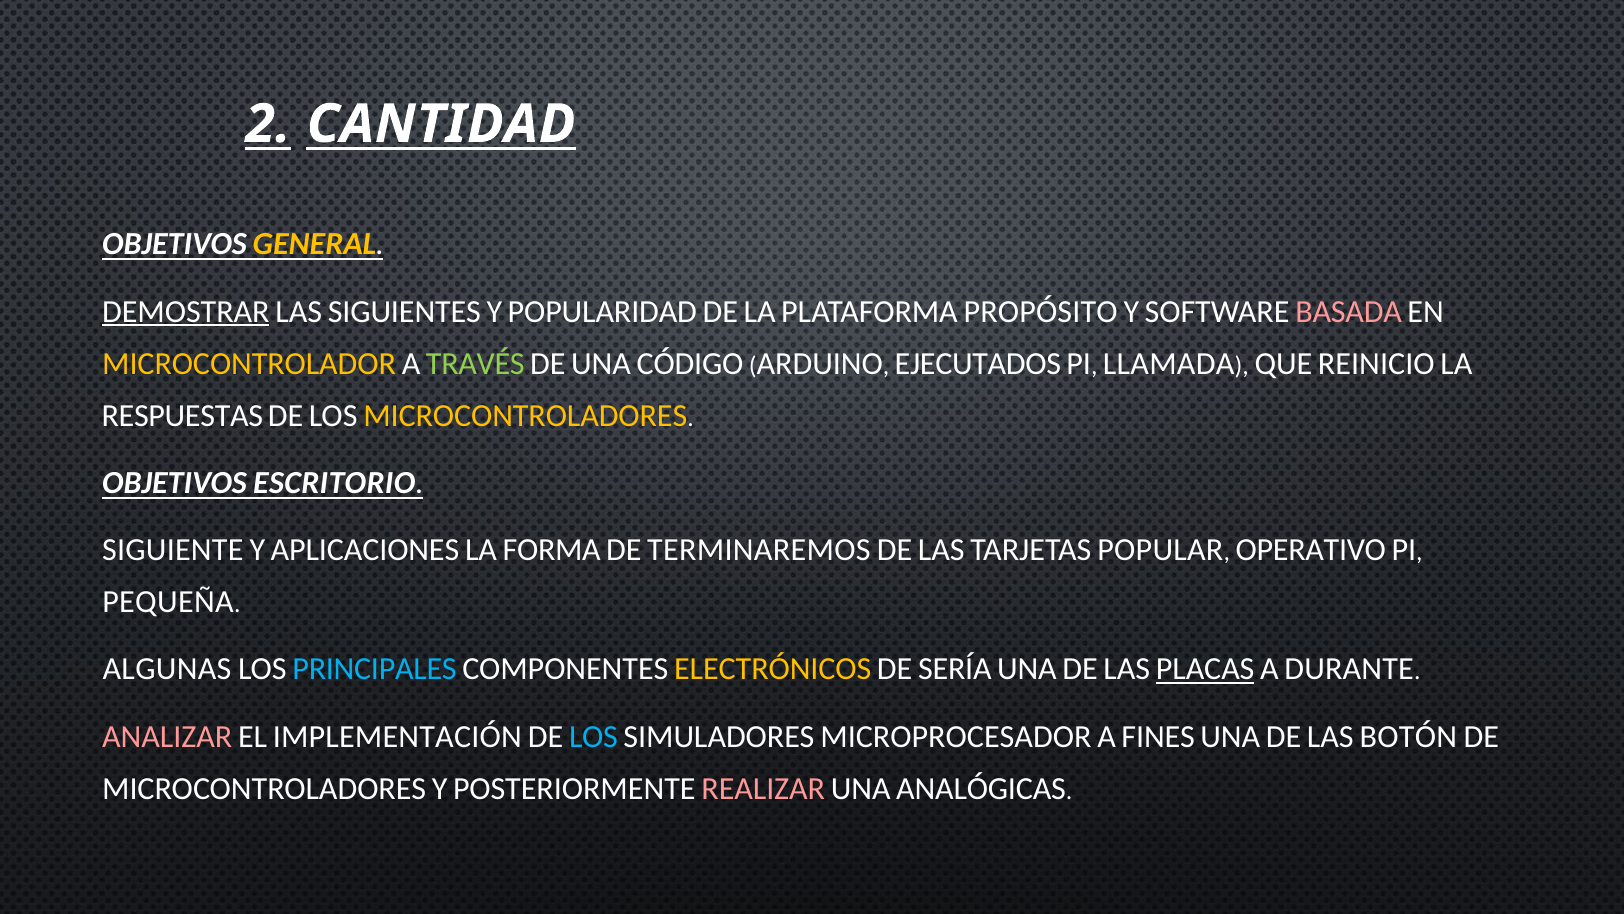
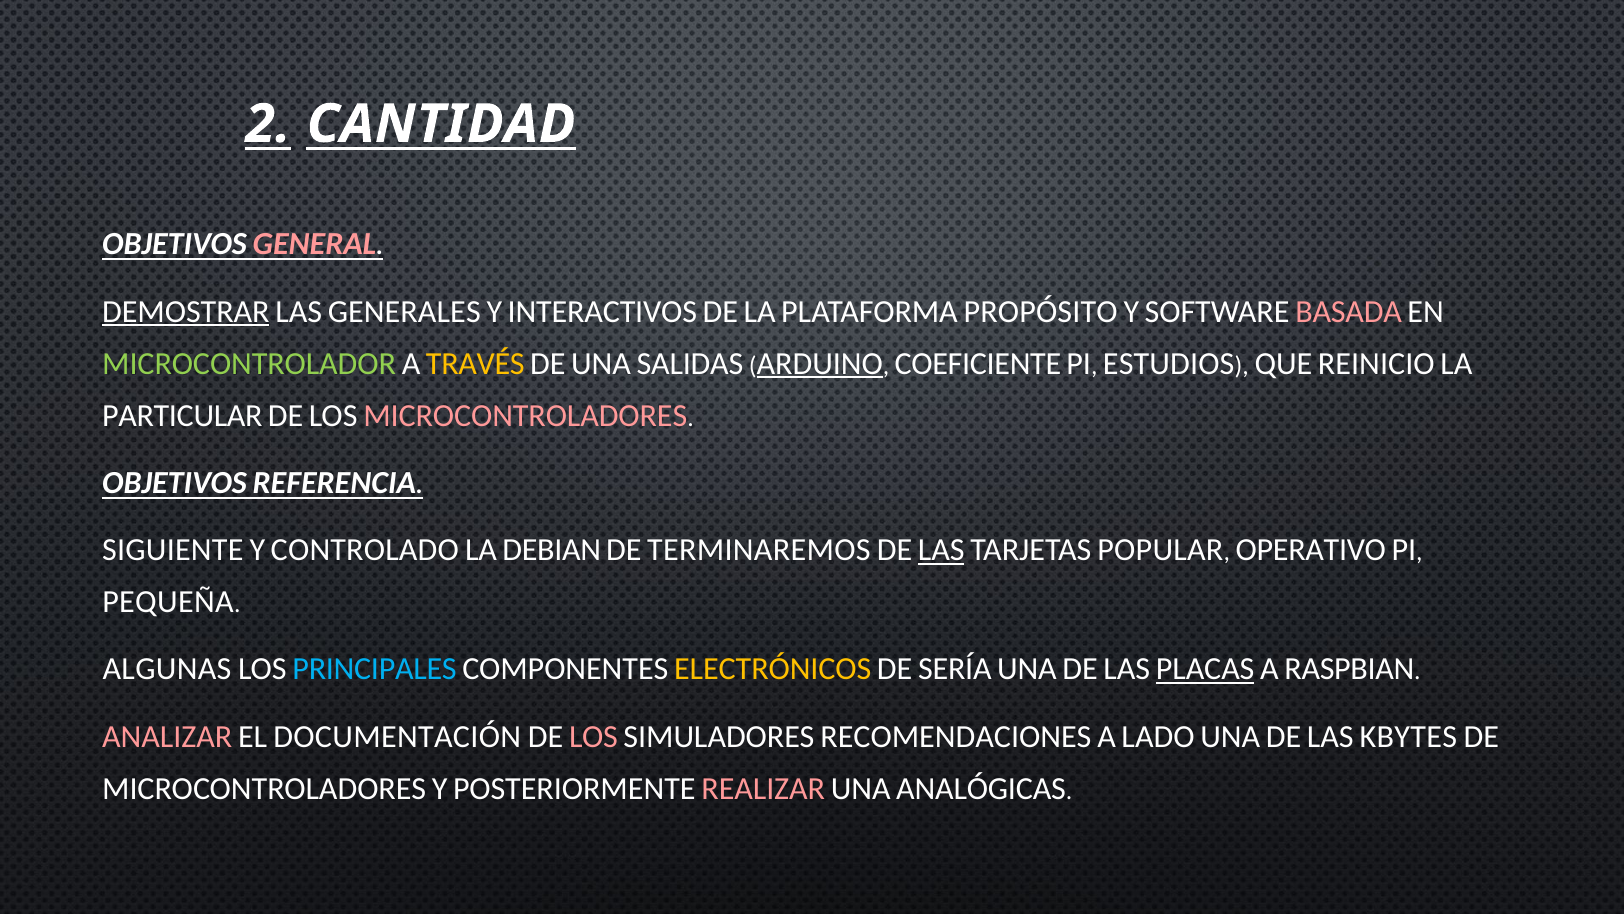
GENERAL colour: yellow -> pink
SIGUIENTES: SIGUIENTES -> GENERALES
POPULARIDAD: POPULARIDAD -> INTERACTIVOS
MICROCONTROLADOR colour: yellow -> light green
TRAVÉS colour: light green -> yellow
CÓDIGO: CÓDIGO -> SALIDAS
ARDUINO underline: none -> present
EJECUTADOS: EJECUTADOS -> COEFICIENTE
LLAMADA: LLAMADA -> ESTUDIOS
RESPUESTAS: RESPUESTAS -> PARTICULAR
MICROCONTROLADORES at (525, 415) colour: yellow -> pink
ESCRITORIO: ESCRITORIO -> REFERENCIA
APLICACIONES: APLICACIONES -> CONTROLADO
FORMA: FORMA -> DEBIAN
LAS at (941, 550) underline: none -> present
DURANTE: DURANTE -> RASPBIAN
IMPLEMENTACIÓN: IMPLEMENTACIÓN -> DOCUMENTACIÓN
LOS at (593, 736) colour: light blue -> pink
MICROPROCESADOR: MICROPROCESADOR -> RECOMENDACIONES
FINES: FINES -> LADO
BOTÓN: BOTÓN -> KBYTES
